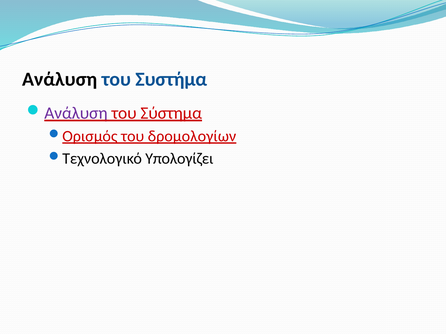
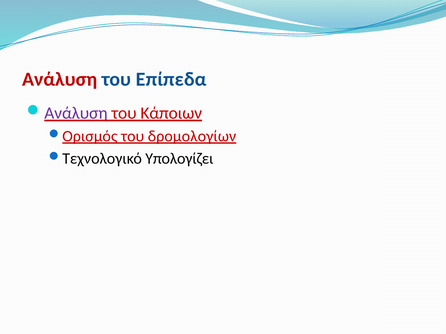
Ανάλυση at (60, 80) colour: black -> red
Συστήμα: Συστήμα -> Επίπεδα
Σύστημα: Σύστημα -> Κάποιων
